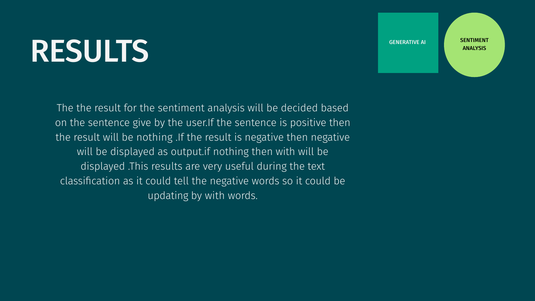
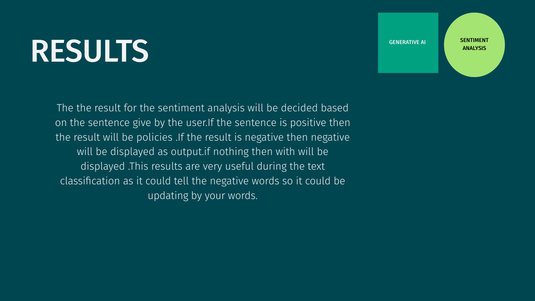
be nothing: nothing -> policies
by with: with -> your
